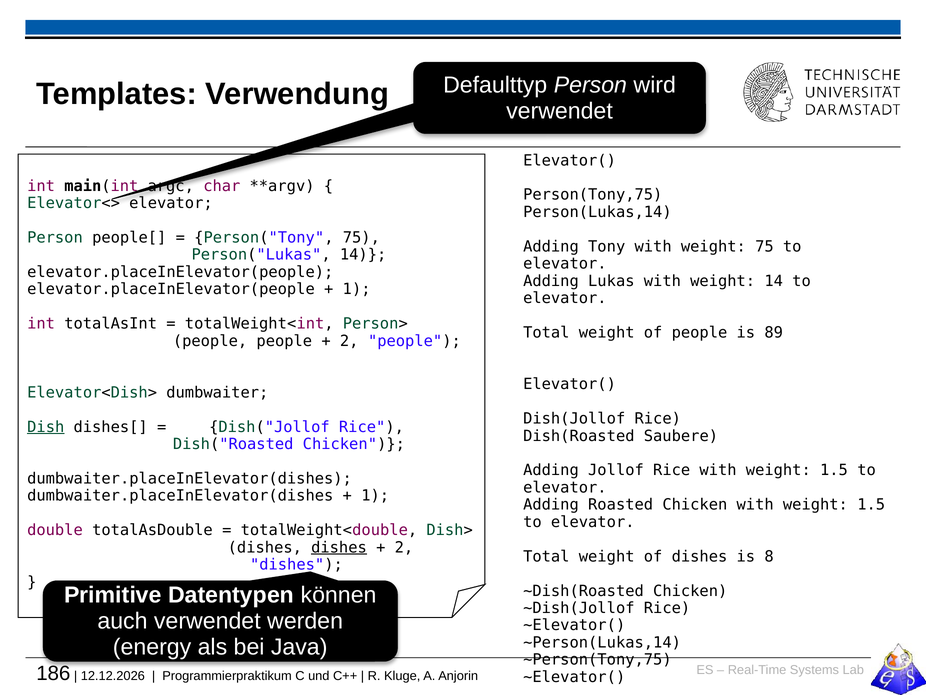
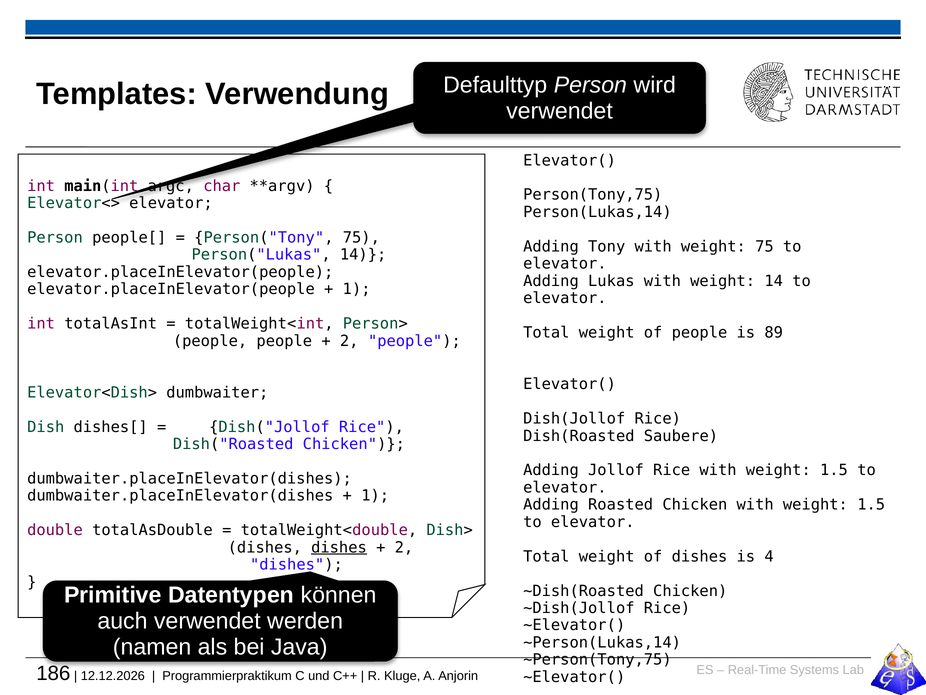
Dish underline: present -> none
8: 8 -> 4
energy: energy -> namen
